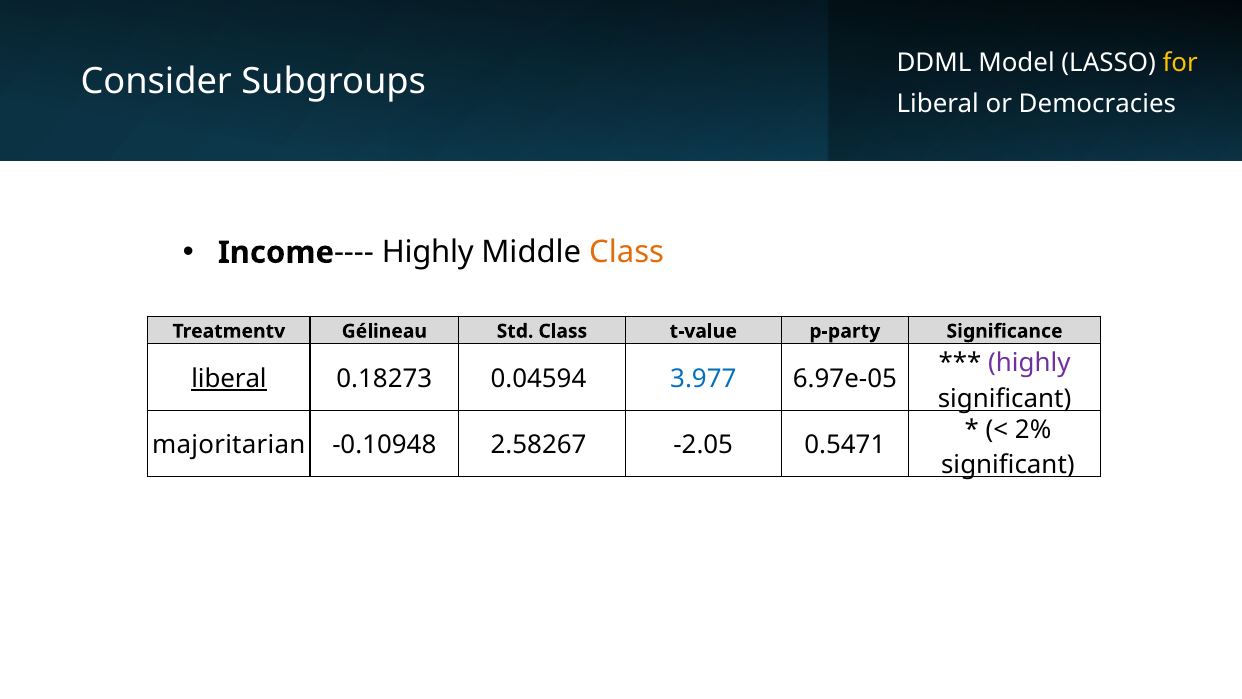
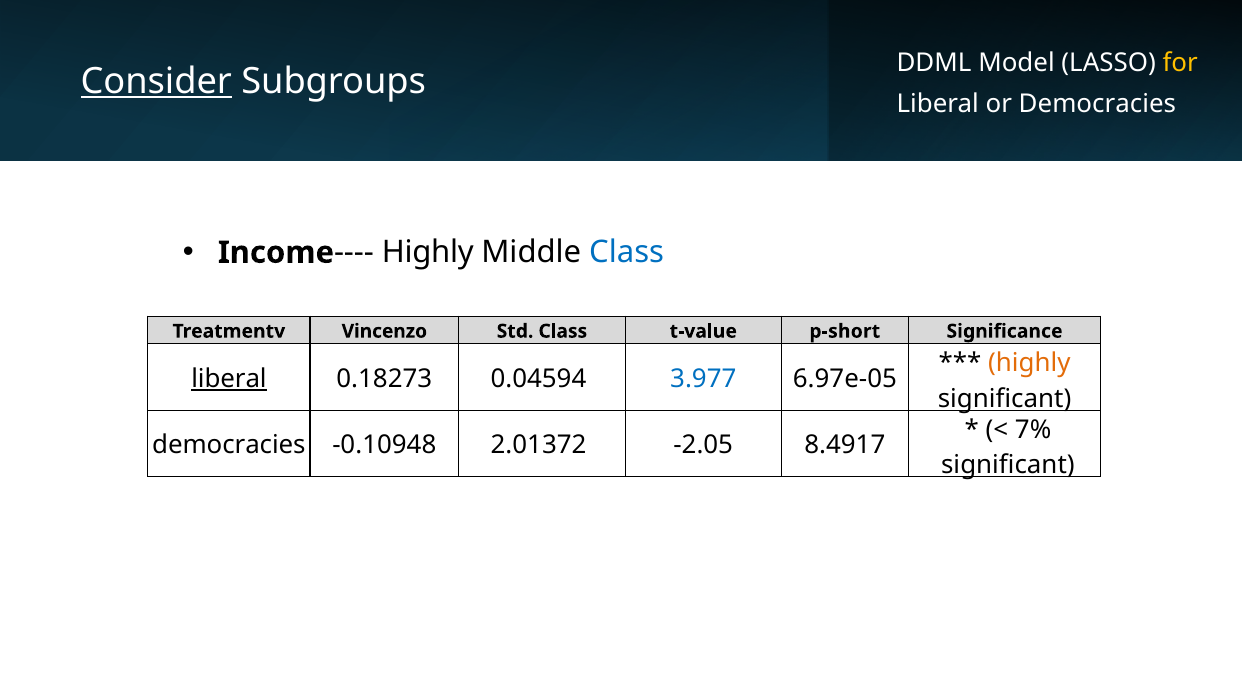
Consider underline: none -> present
Class at (627, 252) colour: orange -> blue
Gélineau: Gélineau -> Vincenzo
p-party: p-party -> p-short
highly at (1029, 363) colour: purple -> orange
2%: 2% -> 7%
majoritarian at (229, 445): majoritarian -> democracies
2.58267: 2.58267 -> 2.01372
0.5471: 0.5471 -> 8.4917
